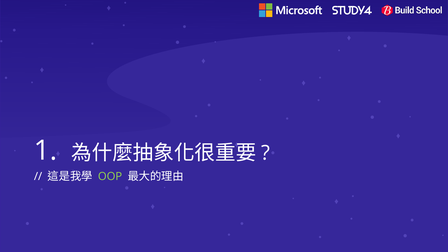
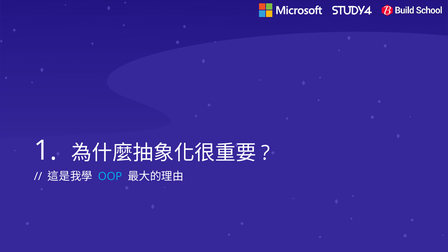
OOP colour: light green -> light blue
